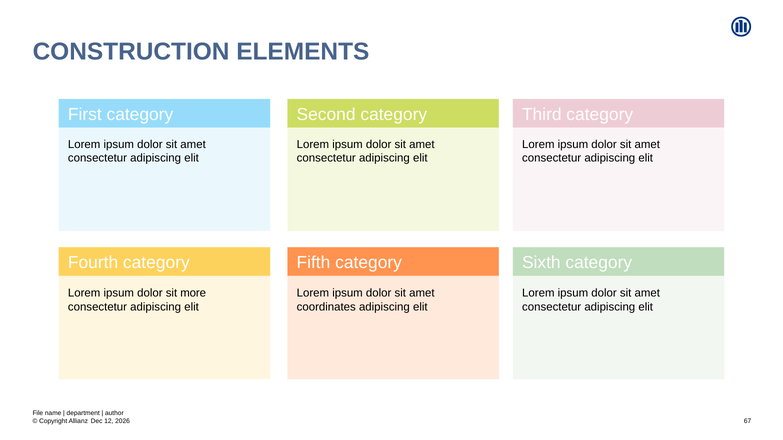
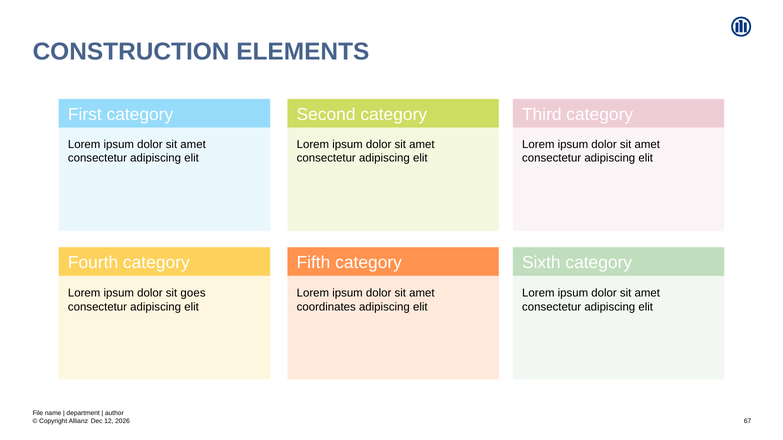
more: more -> goes
